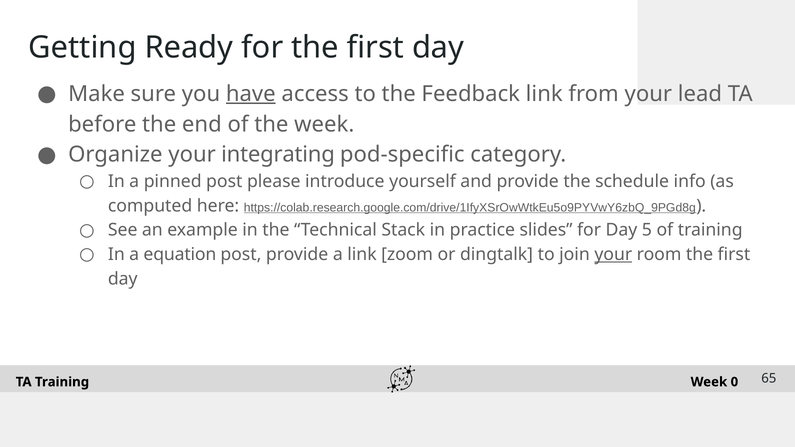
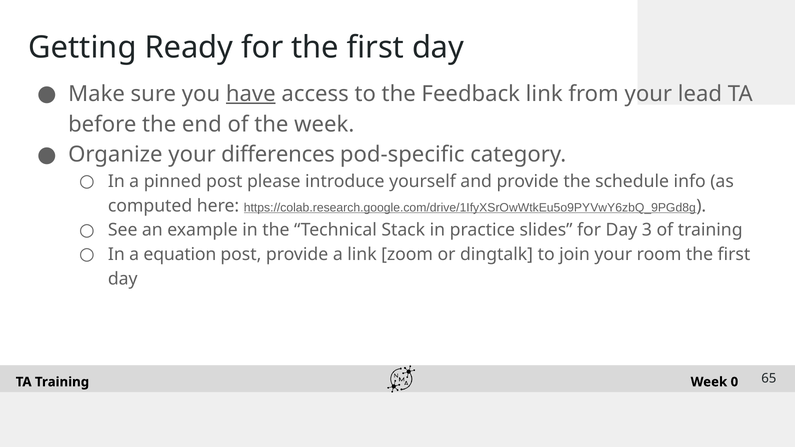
integrating: integrating -> differences
5: 5 -> 3
your at (613, 255) underline: present -> none
